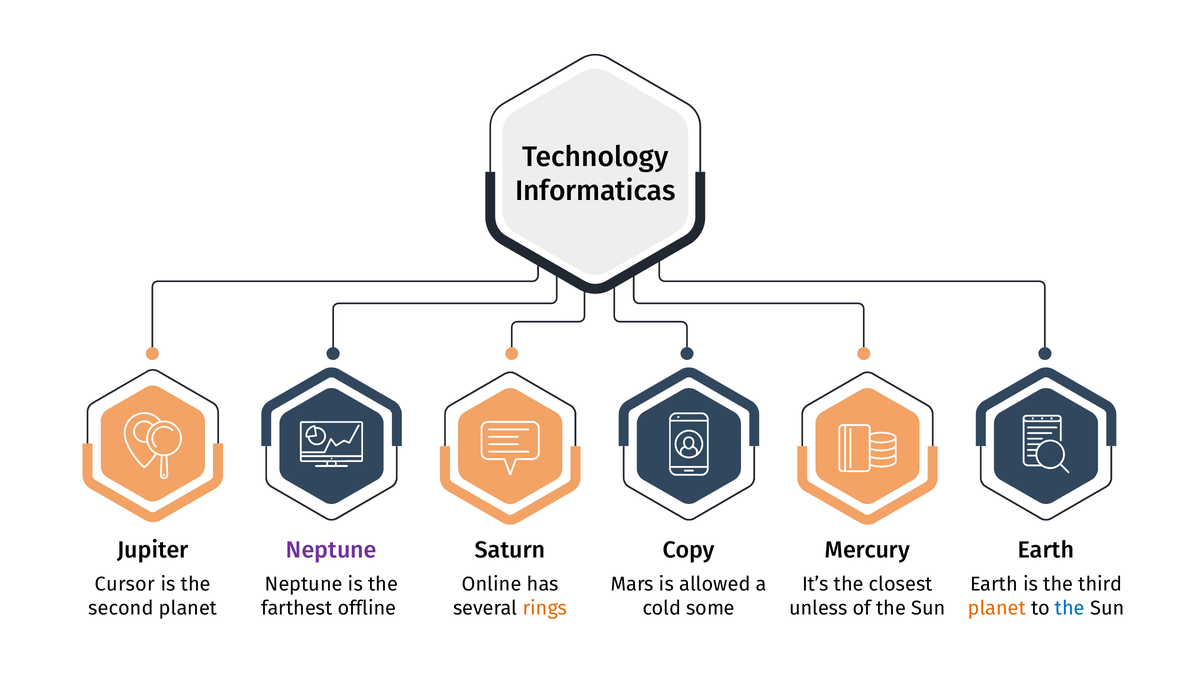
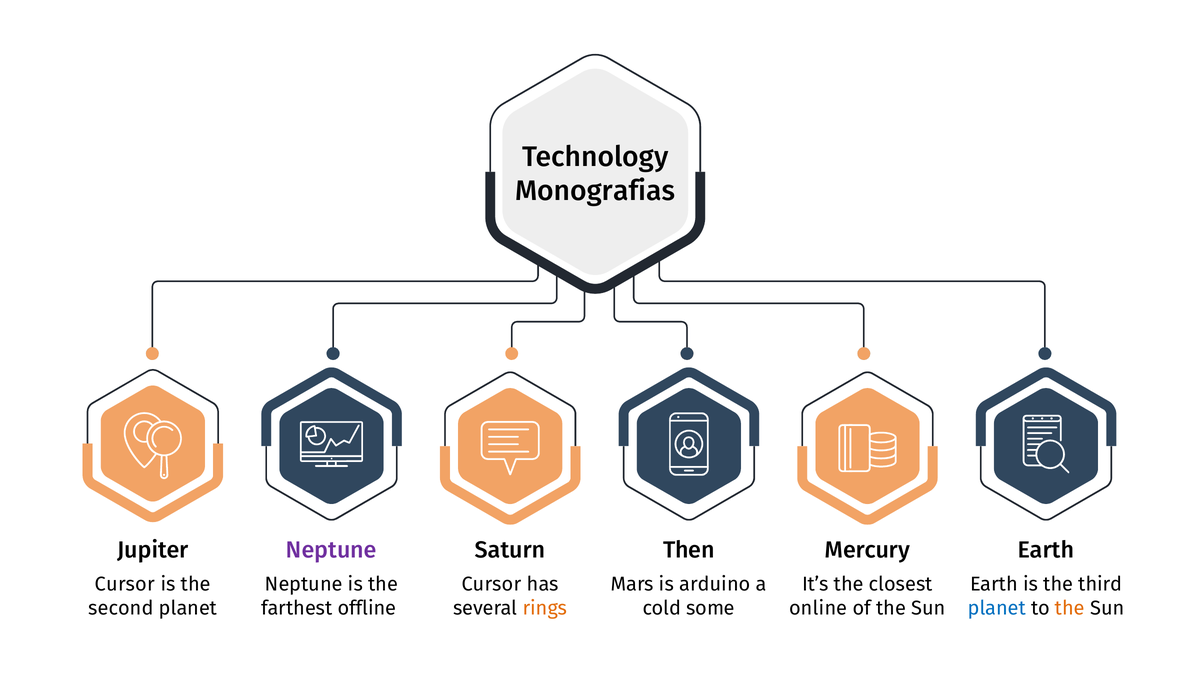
Informaticas: Informaticas -> Monografias
Copy: Copy -> Then
Online at (492, 584): Online -> Cursor
allowed: allowed -> arduino
unless: unless -> online
planet at (997, 608) colour: orange -> blue
the at (1070, 608) colour: blue -> orange
